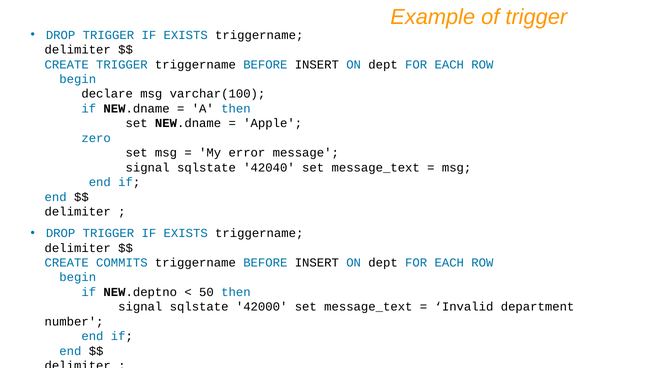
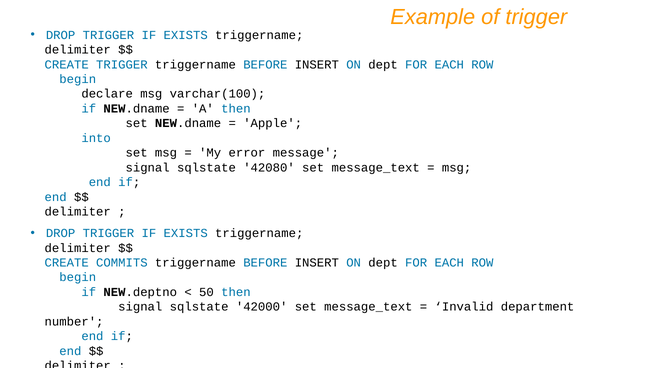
zero: zero -> into
42040: 42040 -> 42080
